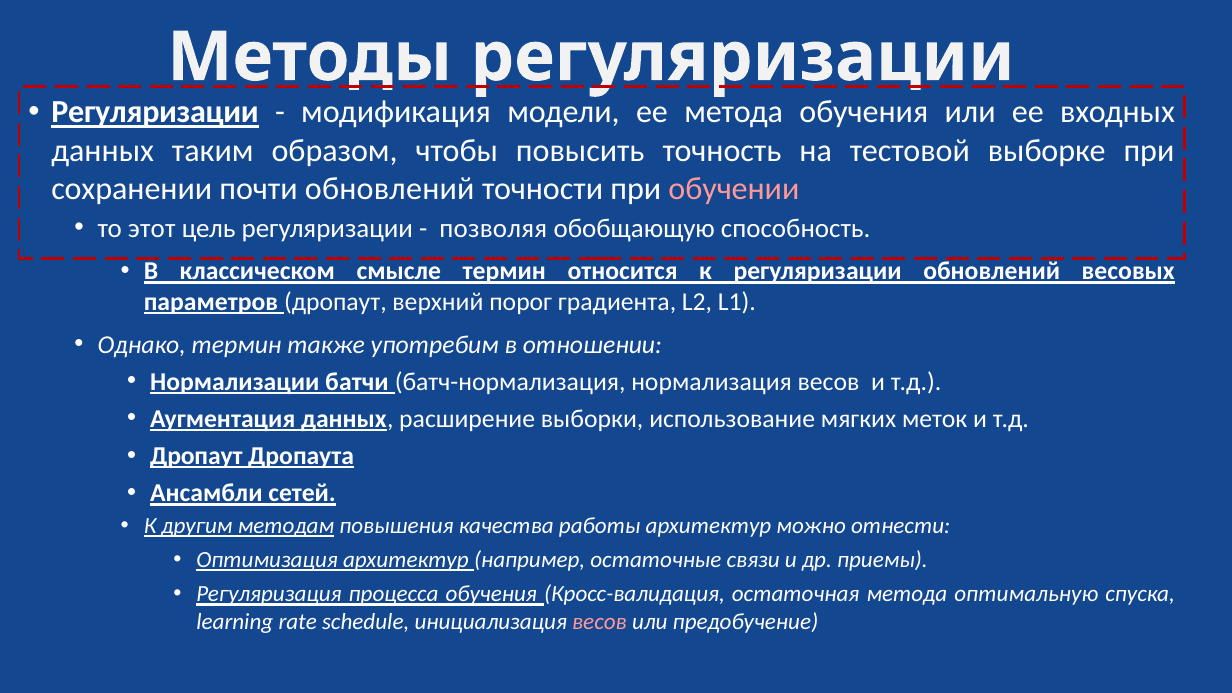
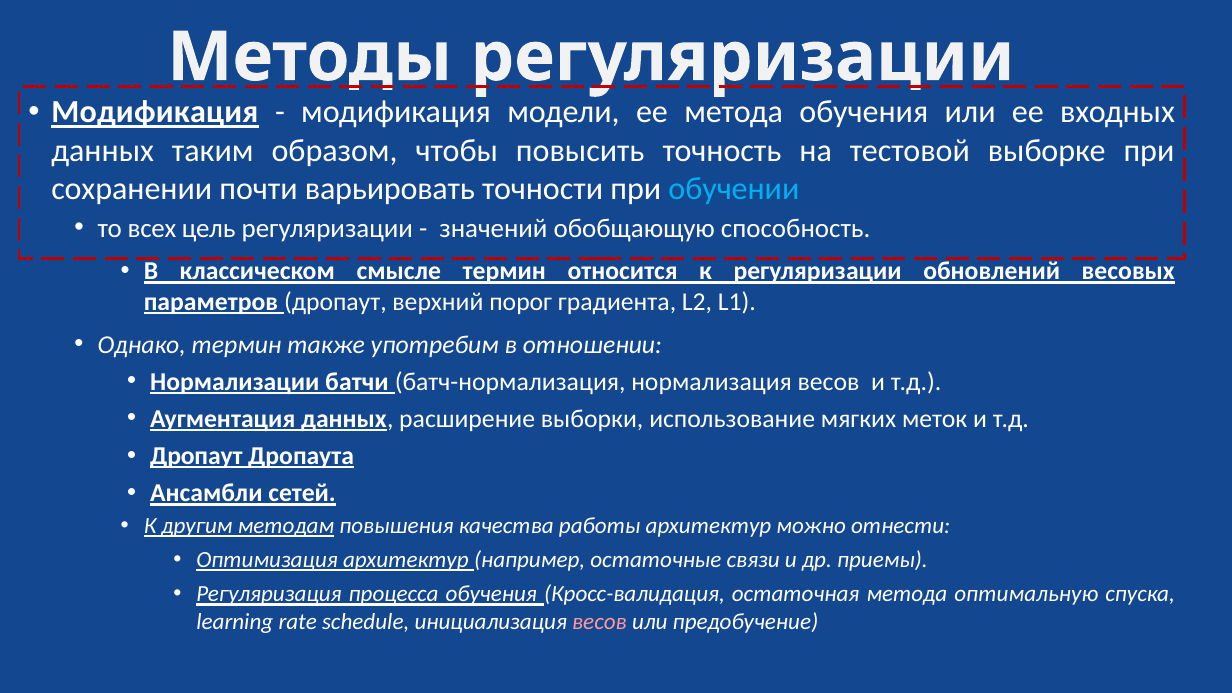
Регуляризации at (155, 112): Регуляризации -> Модификация
почти обновлений: обновлений -> варьировать
обучении colour: pink -> light blue
этот: этот -> всех
позволяя: позволяя -> значений
